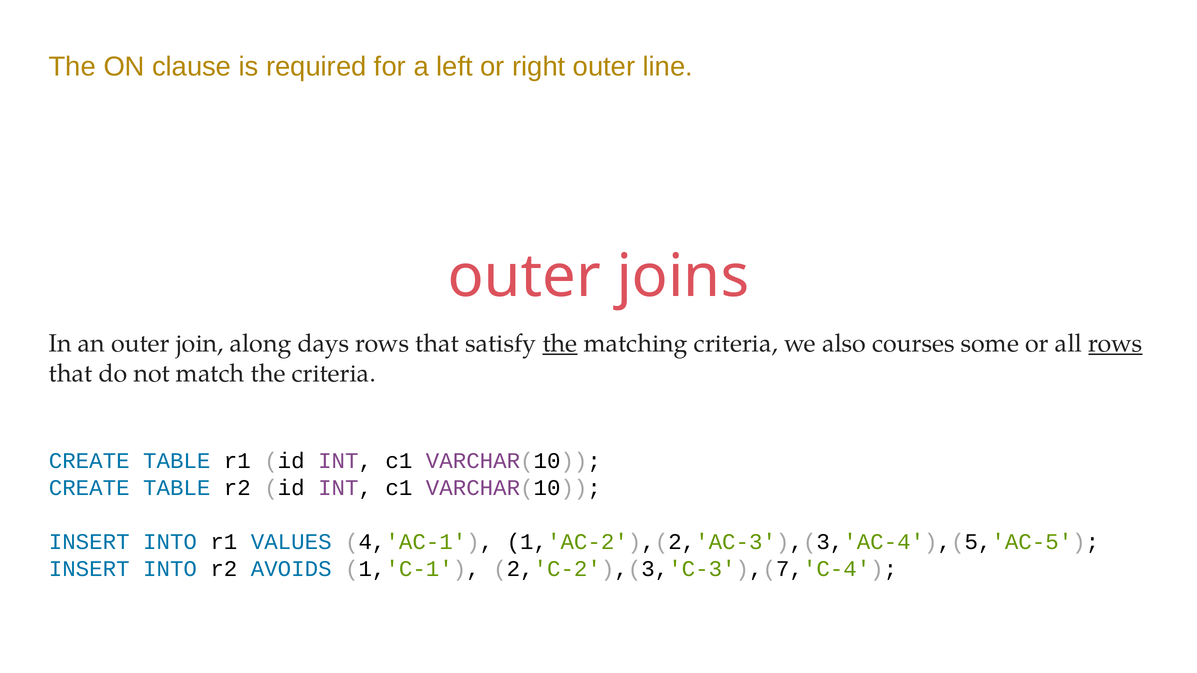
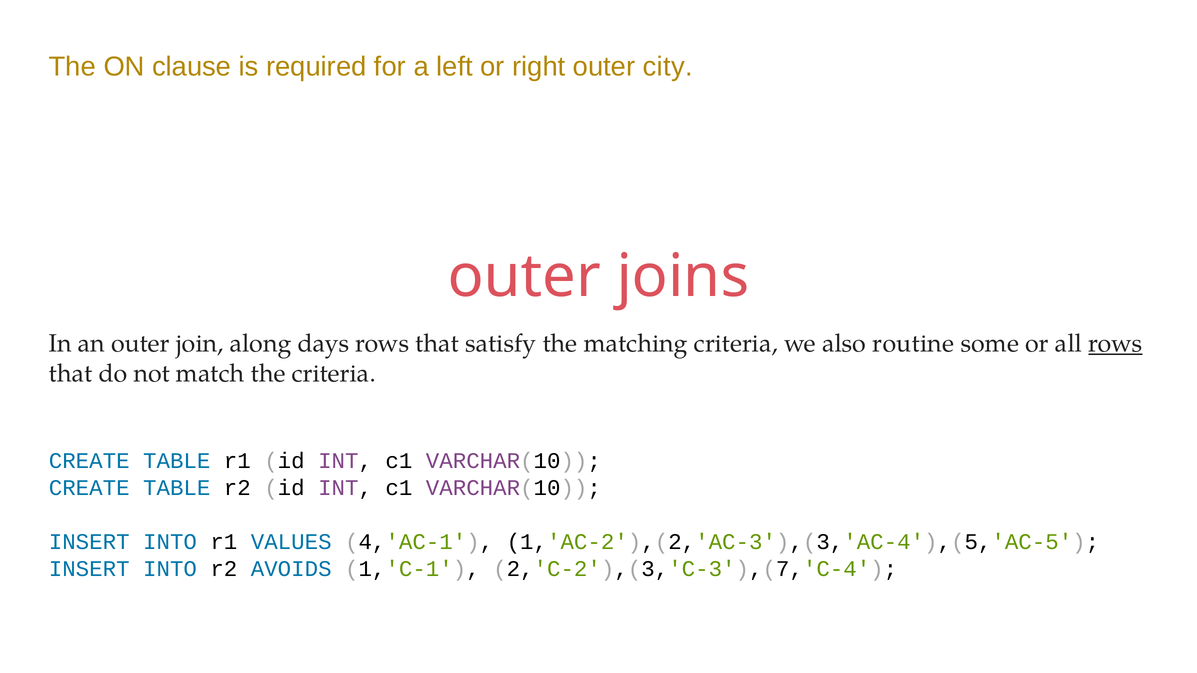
line: line -> city
the at (560, 344) underline: present -> none
courses: courses -> routine
